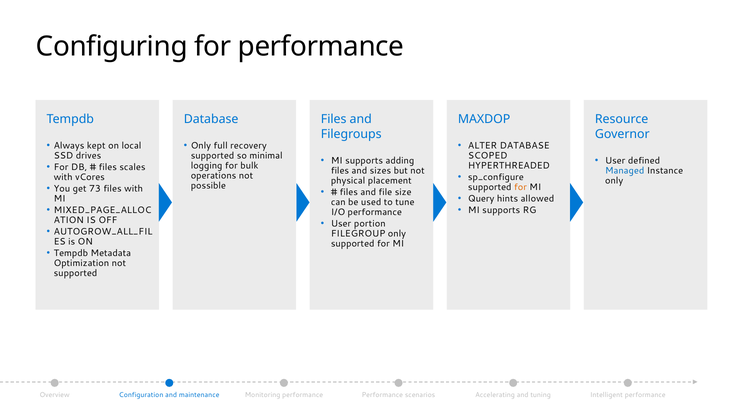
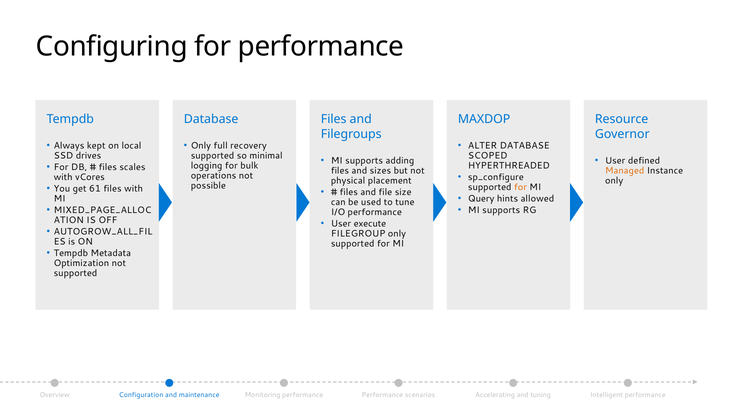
Managed colour: blue -> orange
73: 73 -> 61
portion: portion -> execute
